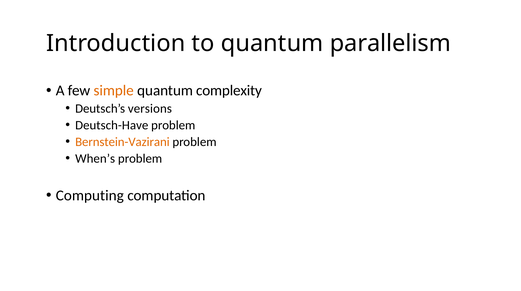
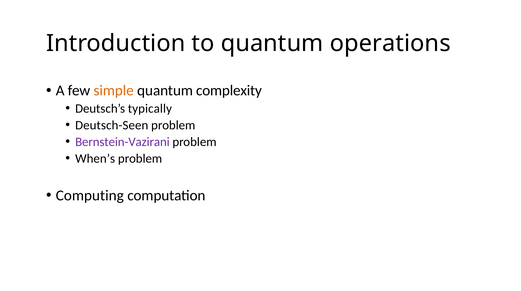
parallelism: parallelism -> operations
versions: versions -> typically
Deutsch-Have: Deutsch-Have -> Deutsch-Seen
Bernstein-Vazirani colour: orange -> purple
